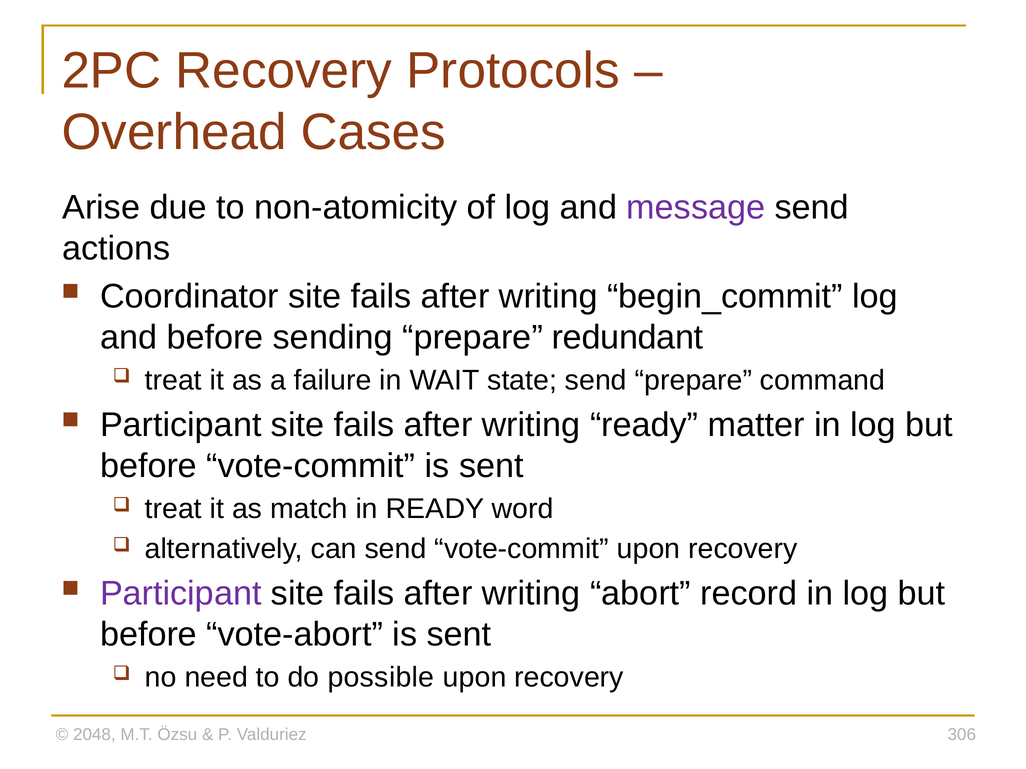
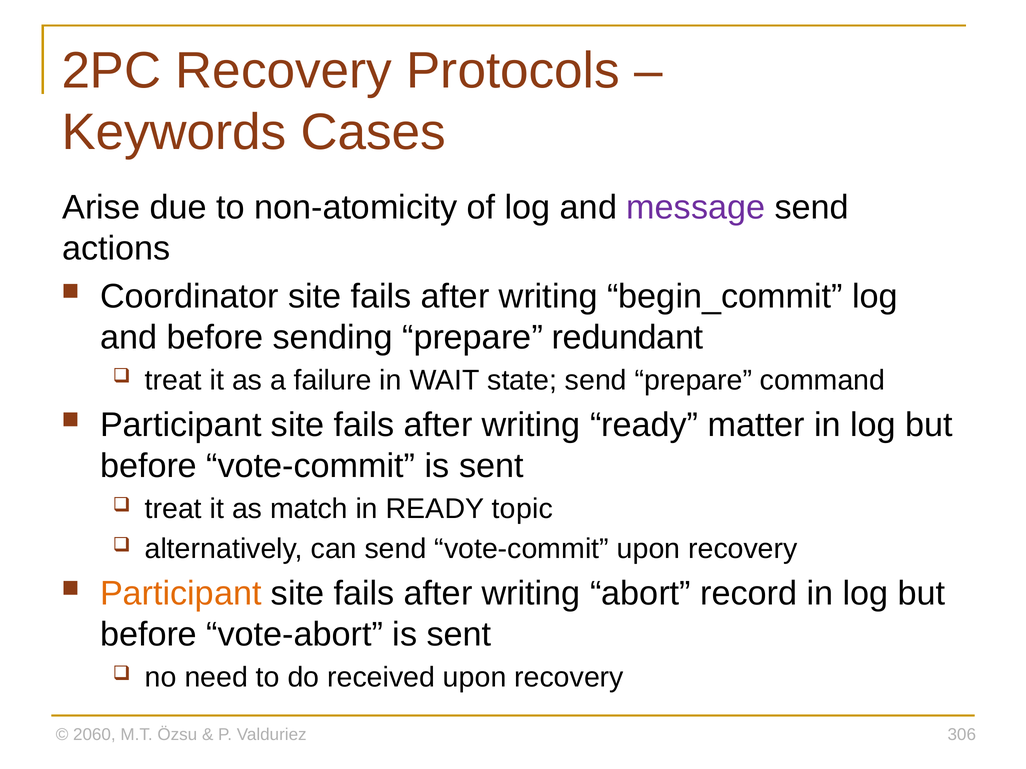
Overhead: Overhead -> Keywords
word: word -> topic
Participant at (181, 594) colour: purple -> orange
possible: possible -> received
2048: 2048 -> 2060
